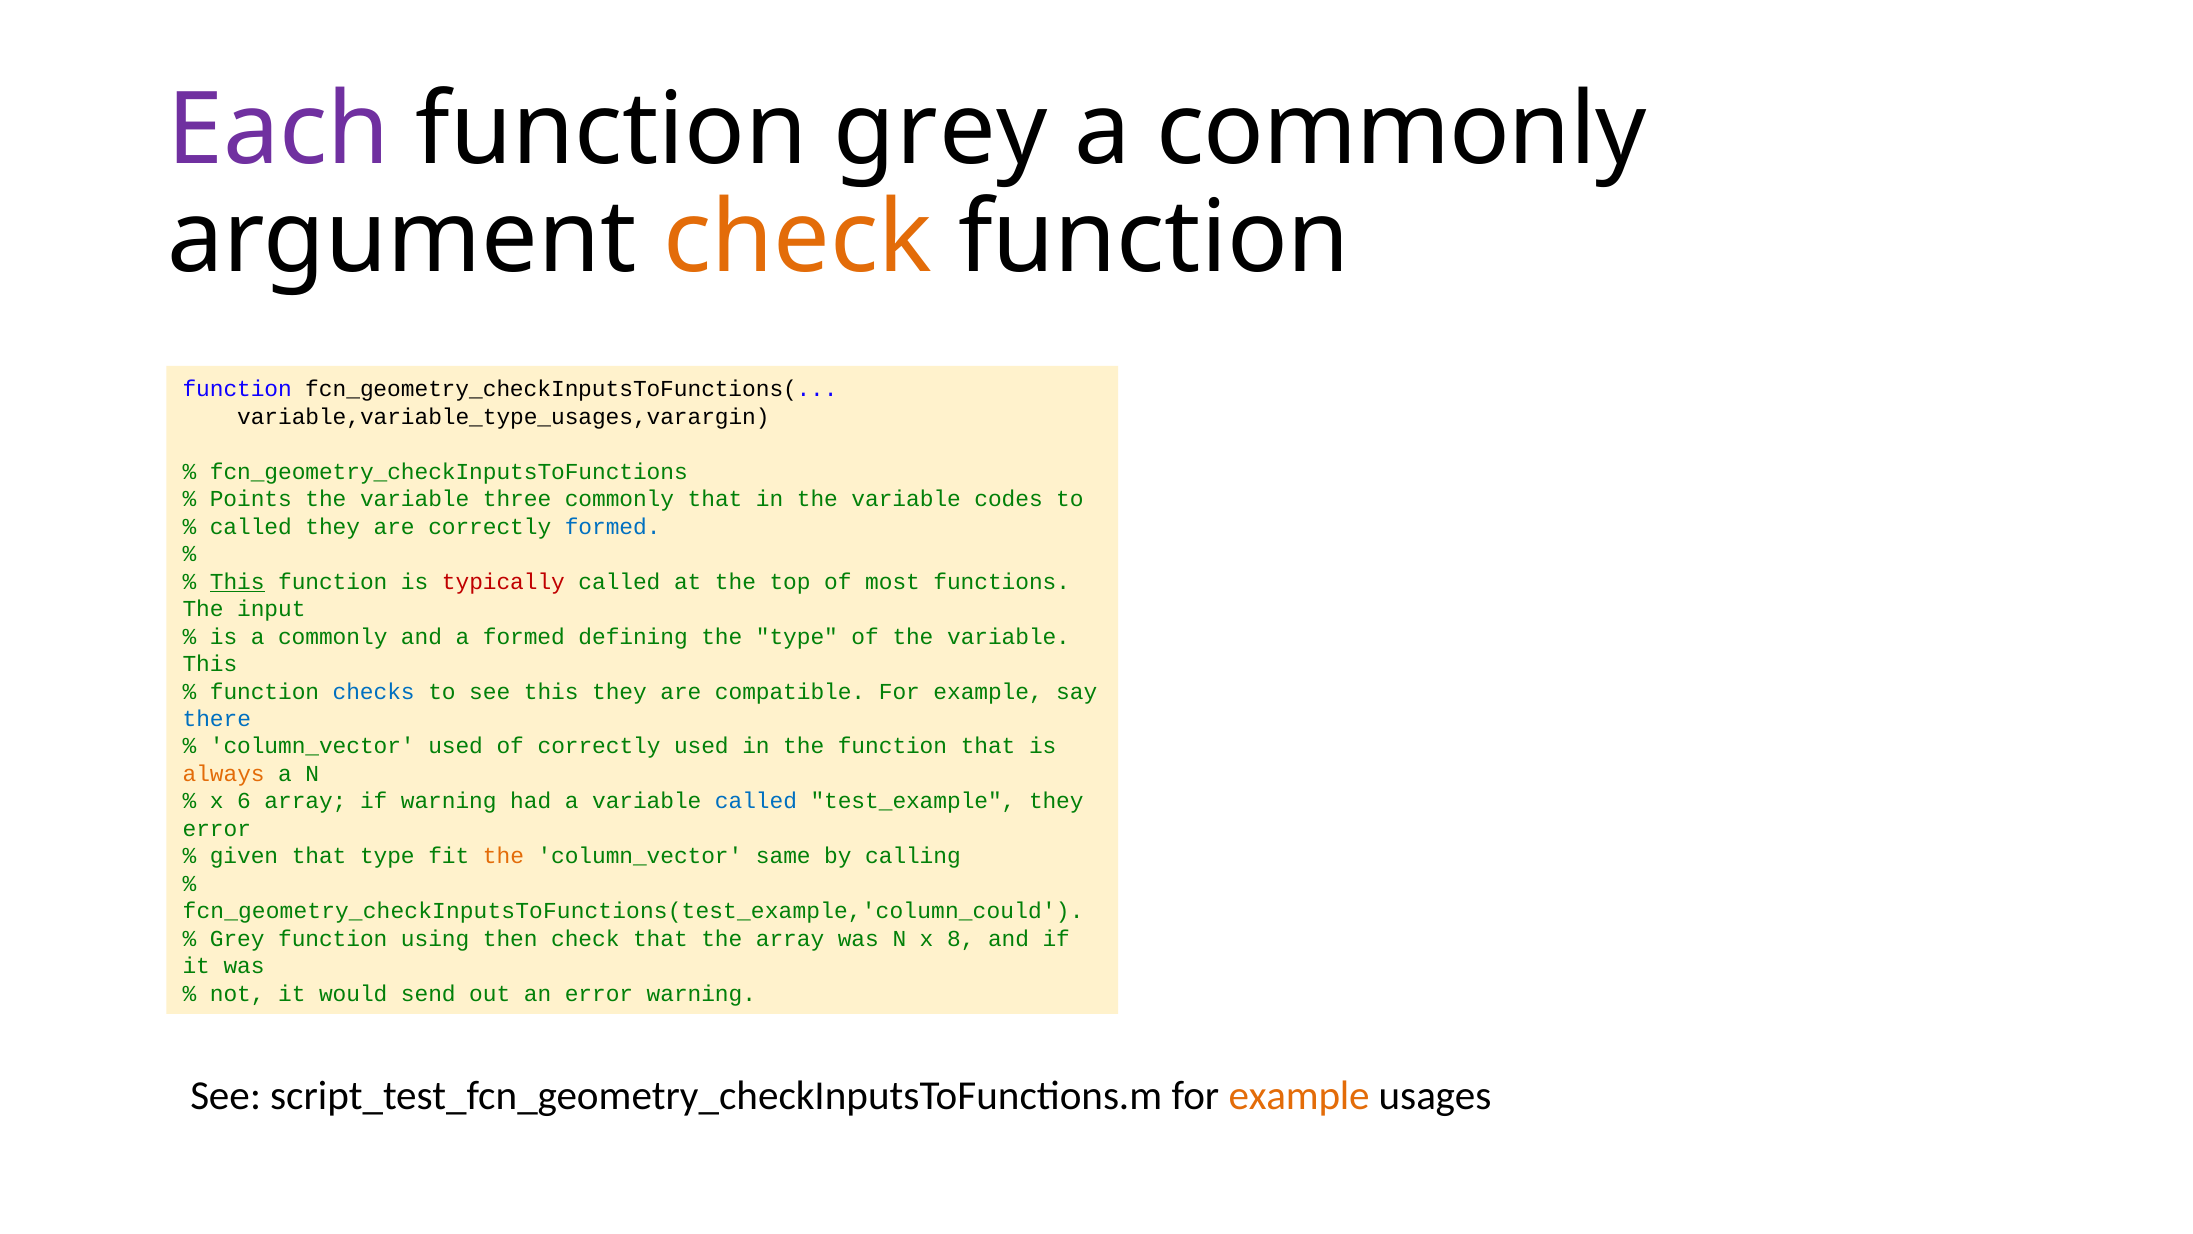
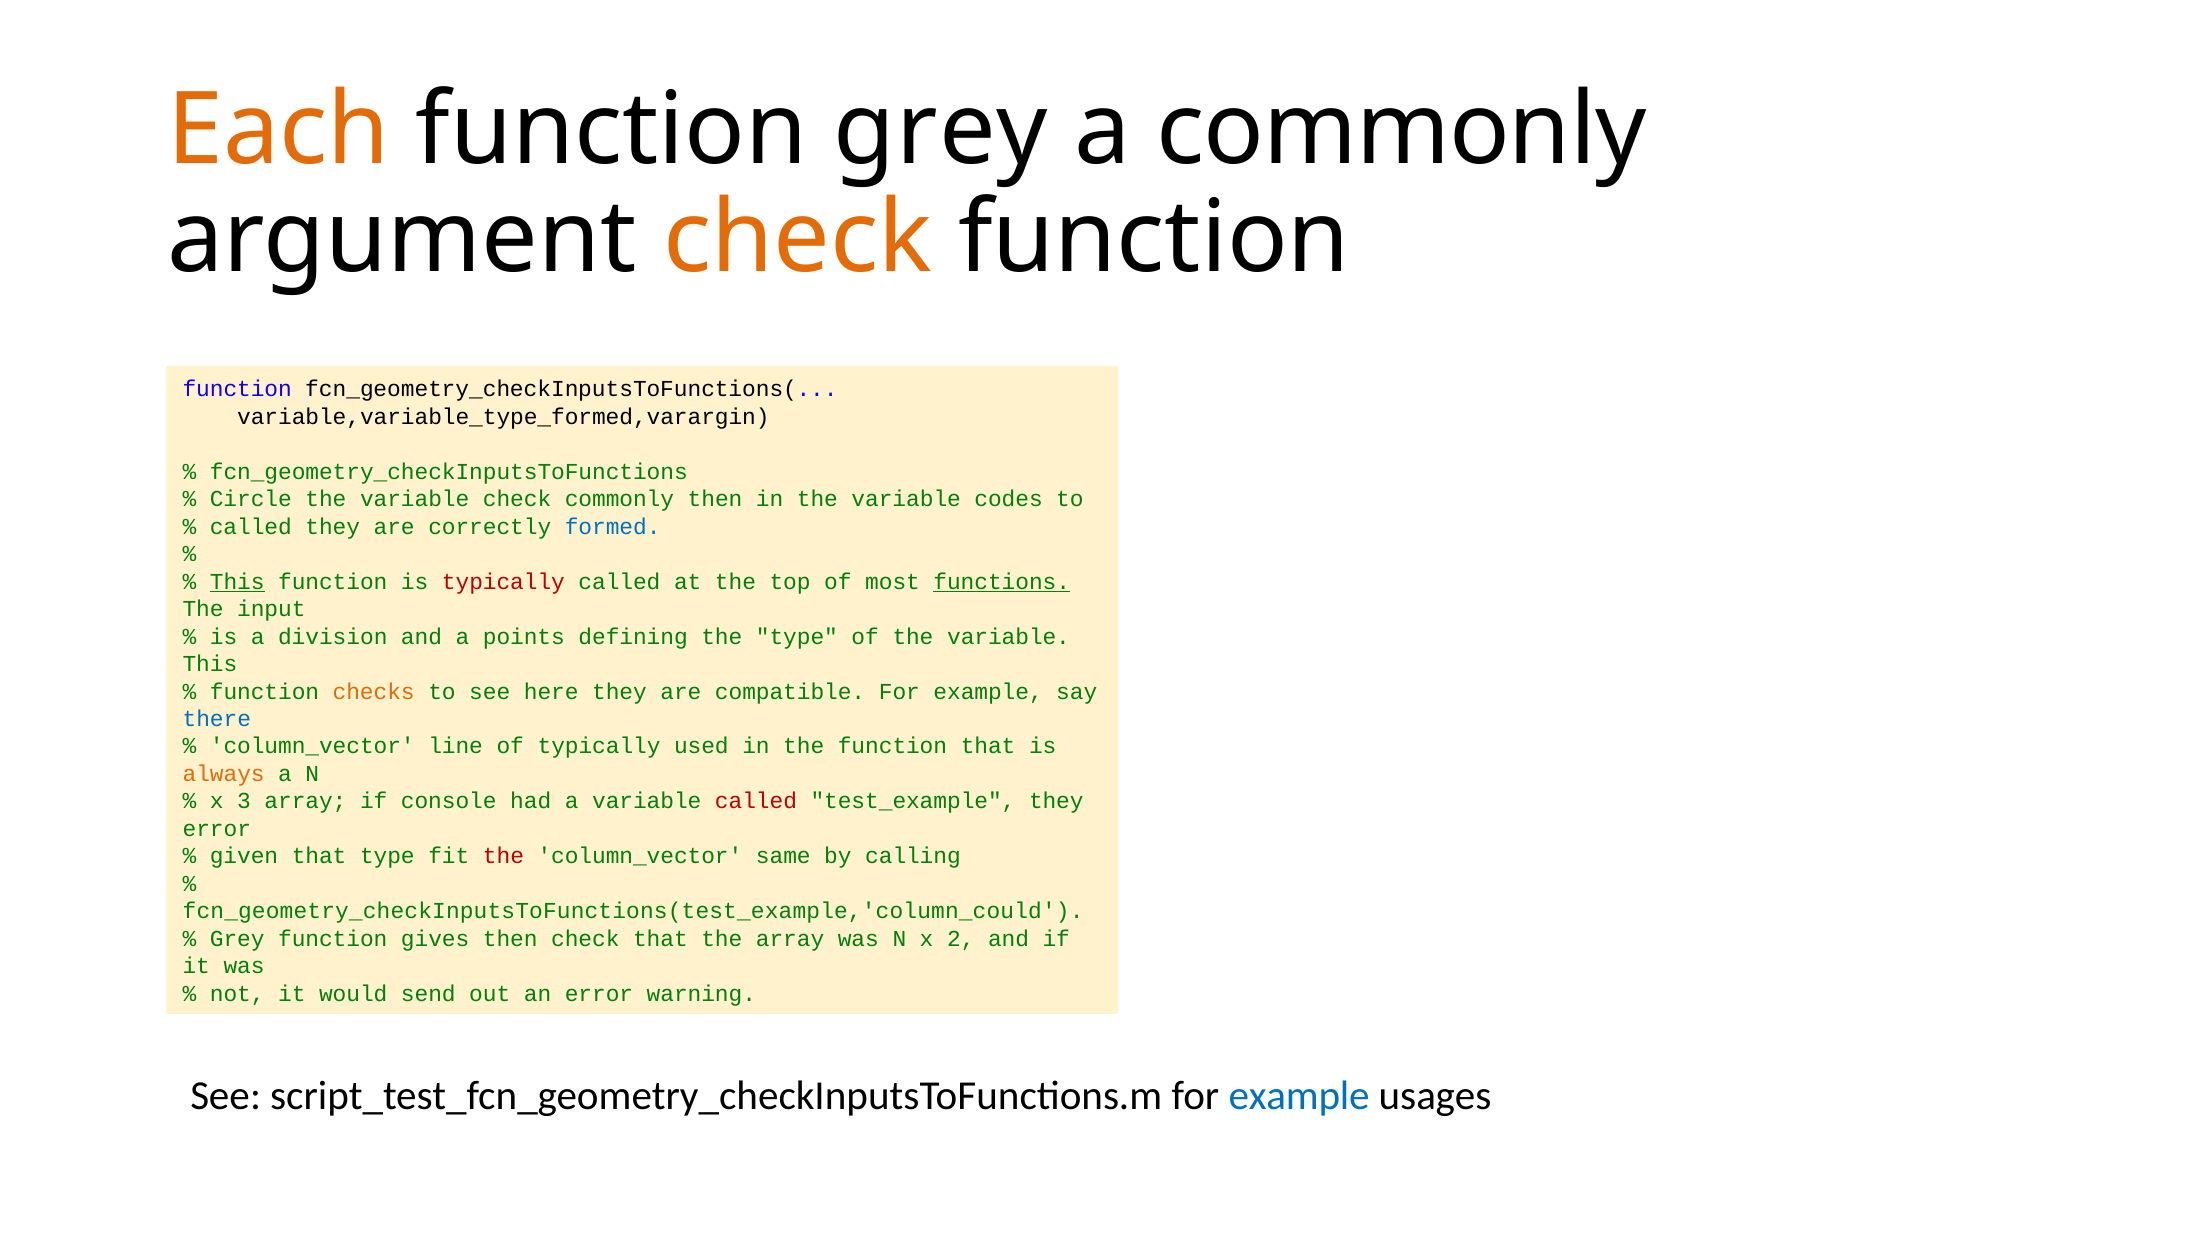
Each colour: purple -> orange
variable,variable_type_usages,varargin: variable,variable_type_usages,varargin -> variable,variable_type_formed,varargin
Points: Points -> Circle
variable three: three -> check
commonly that: that -> then
functions underline: none -> present
is a commonly: commonly -> division
a formed: formed -> points
checks colour: blue -> orange
see this: this -> here
column_vector used: used -> line
of correctly: correctly -> typically
6: 6 -> 3
if warning: warning -> console
called at (756, 801) colour: blue -> red
the at (503, 856) colour: orange -> red
using: using -> gives
8: 8 -> 2
example at (1299, 1095) colour: orange -> blue
